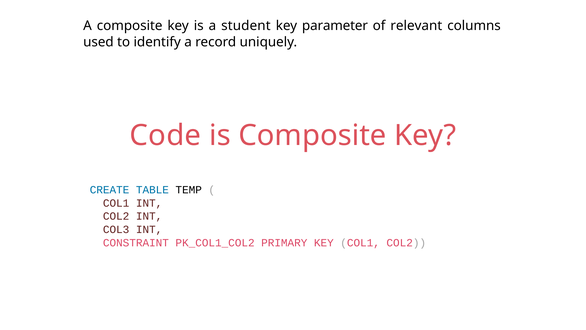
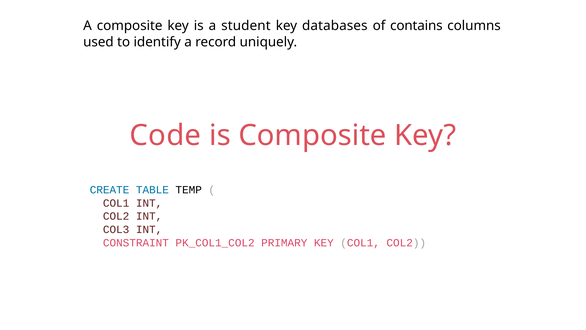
parameter: parameter -> databases
relevant: relevant -> contains
